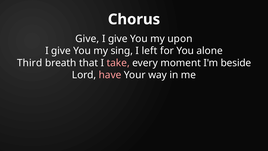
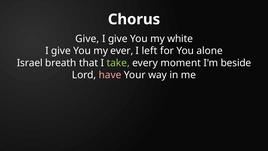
upon: upon -> white
sing: sing -> ever
Third: Third -> Israel
take colour: pink -> light green
